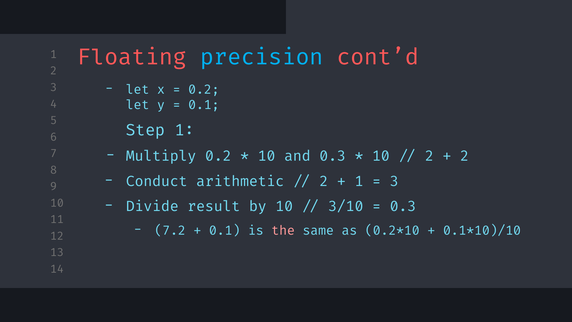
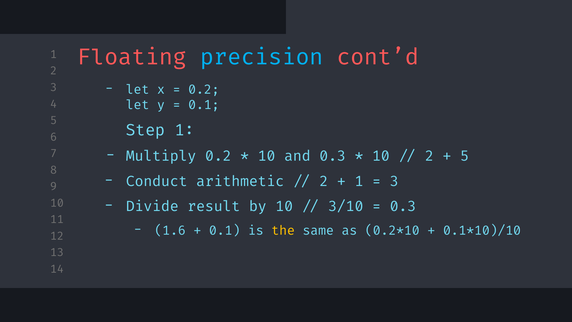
2 at (464, 156): 2 -> 5
7.2: 7.2 -> 1.6
the colour: pink -> yellow
